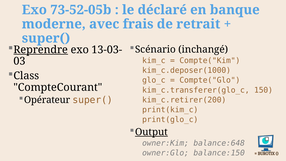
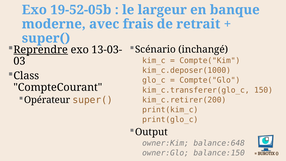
73-52-05b: 73-52-05b -> 19-52-05b
déclaré: déclaré -> largeur
Output underline: present -> none
